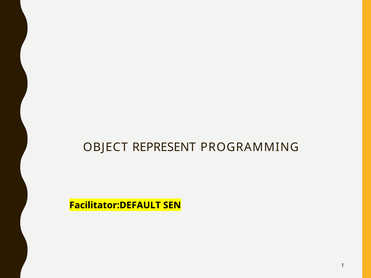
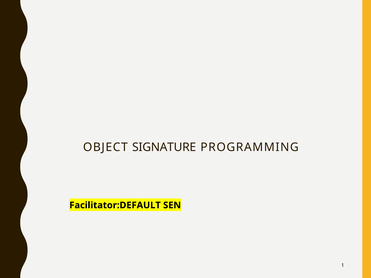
REPRESENT: REPRESENT -> SIGNATURE
